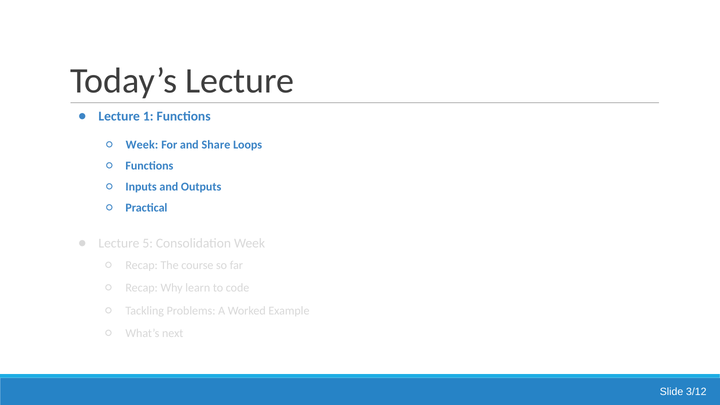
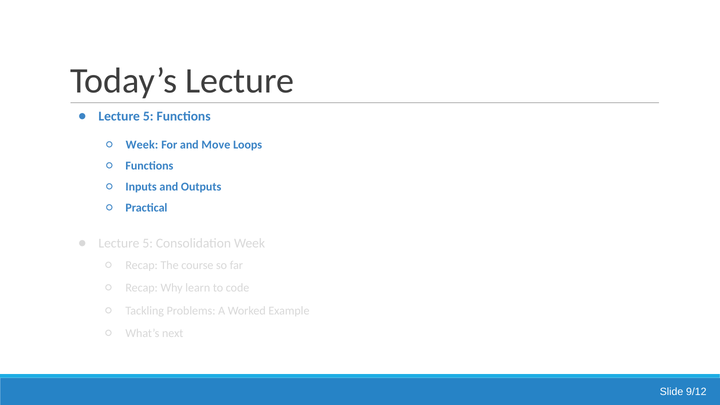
1 at (148, 116): 1 -> 5
Share: Share -> Move
3/12: 3/12 -> 9/12
